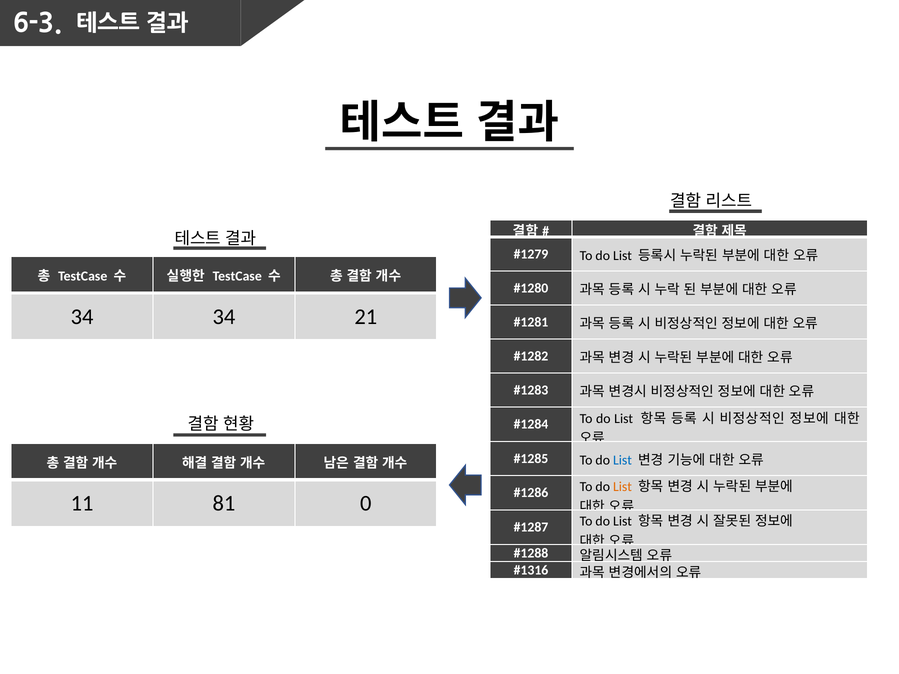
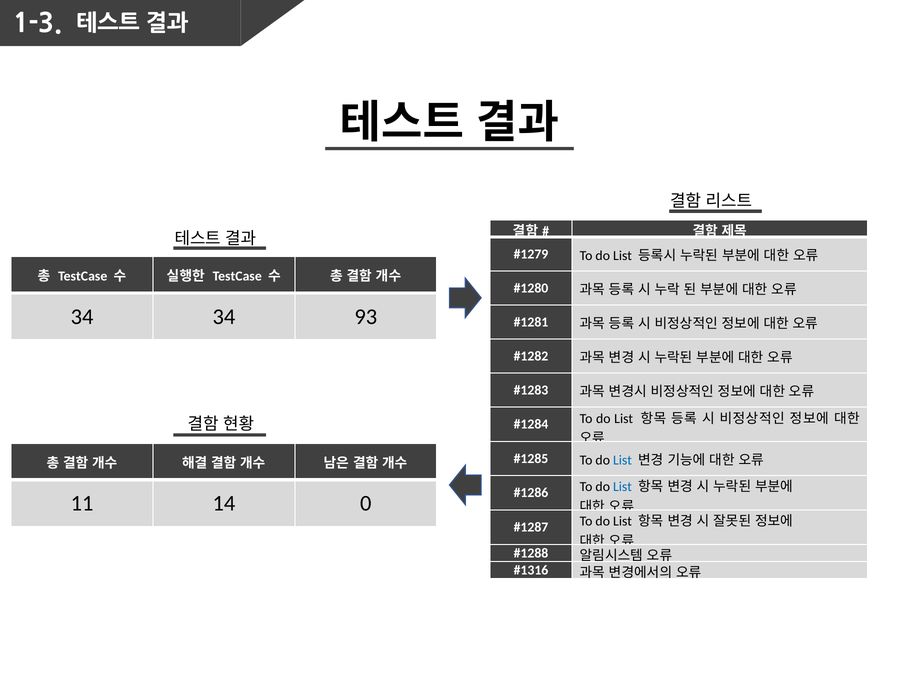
6-3: 6-3 -> 1-3
21: 21 -> 93
List at (623, 487) colour: orange -> blue
81: 81 -> 14
